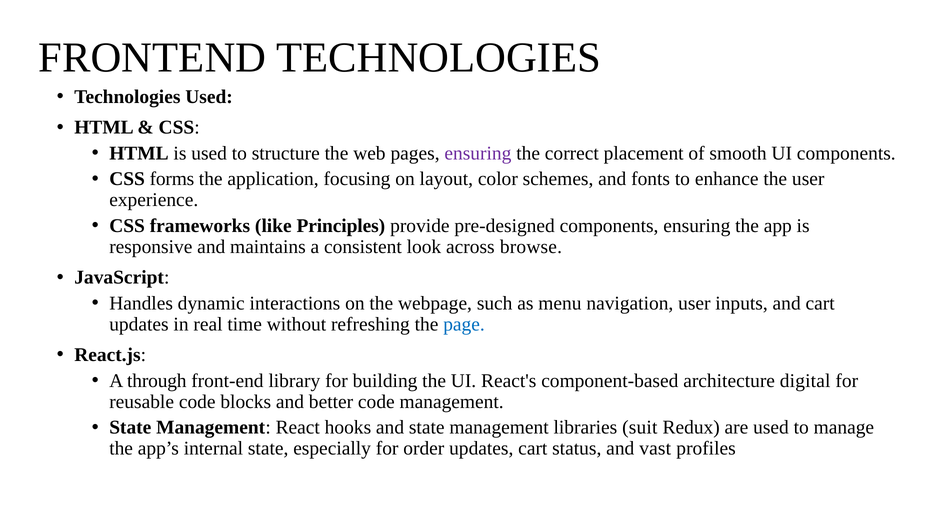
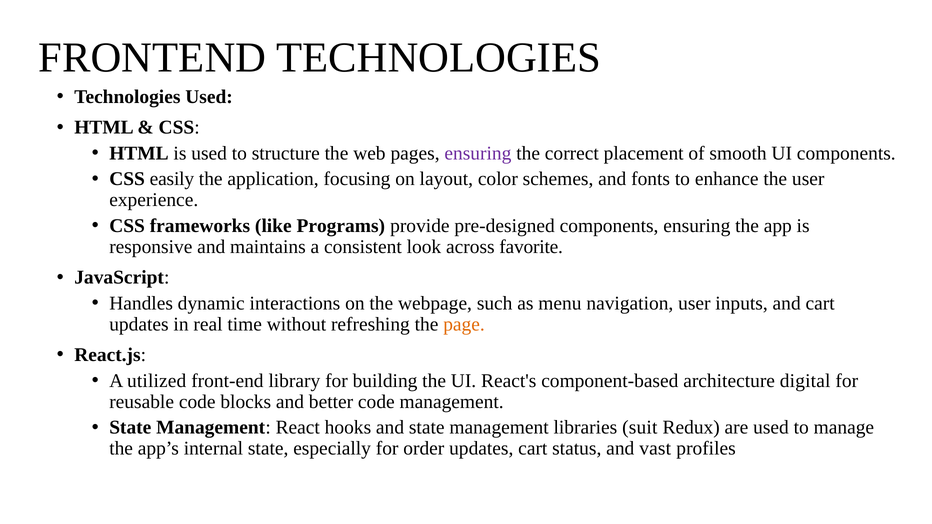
forms: forms -> easily
Principles: Principles -> Programs
browse: browse -> favorite
page colour: blue -> orange
through: through -> utilized
